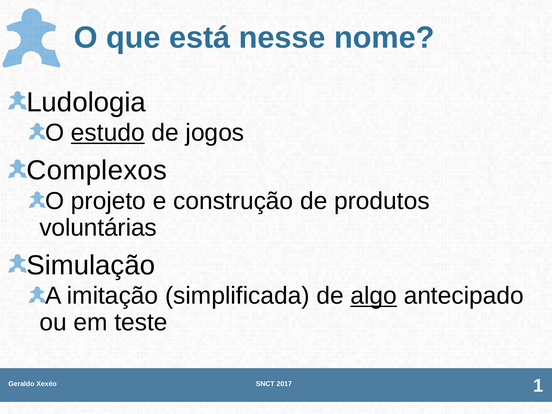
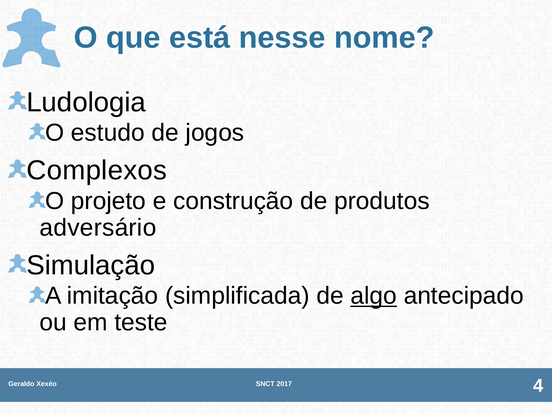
estudo underline: present -> none
voluntárias: voluntárias -> adversário
1: 1 -> 4
